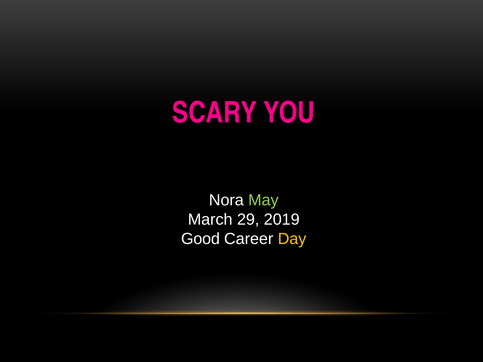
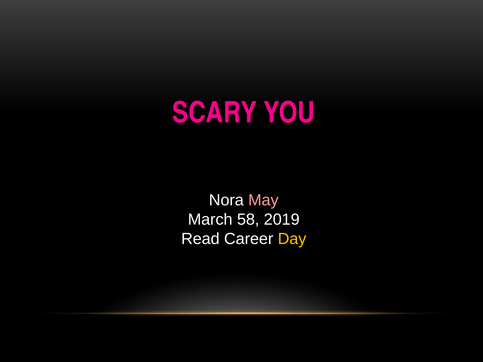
May colour: light green -> pink
29: 29 -> 58
Good: Good -> Read
